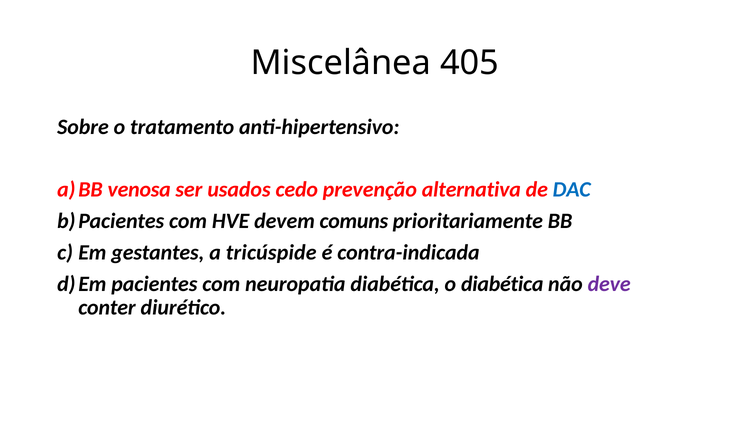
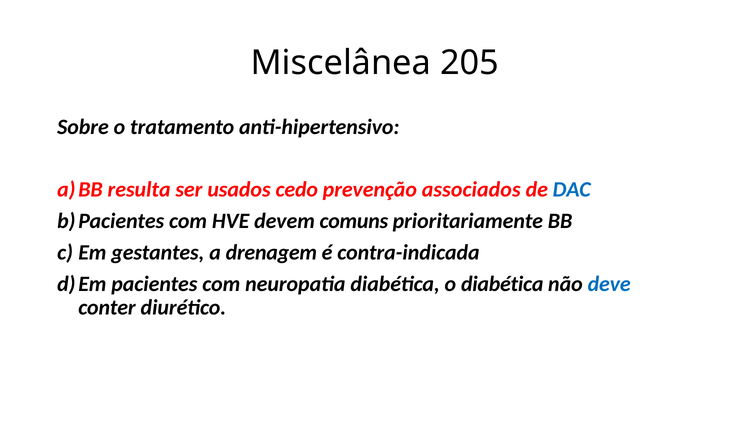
405: 405 -> 205
venosa: venosa -> resulta
alternativa: alternativa -> associados
tricúspide: tricúspide -> drenagem
deve colour: purple -> blue
